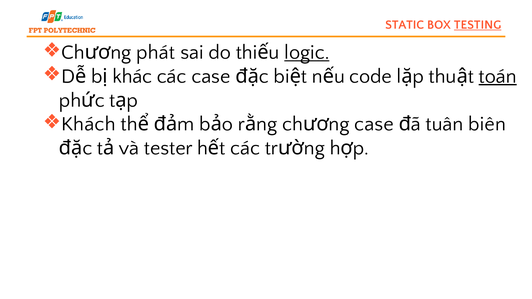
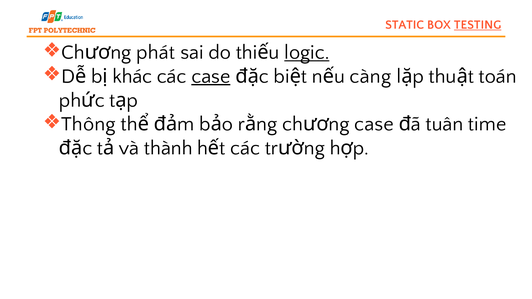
case at (211, 76) underline: none -> present
code: code -> càng
toán underline: present -> none
Khách: Khách -> Thông
biên: biên -> time
tester: tester -> thành
